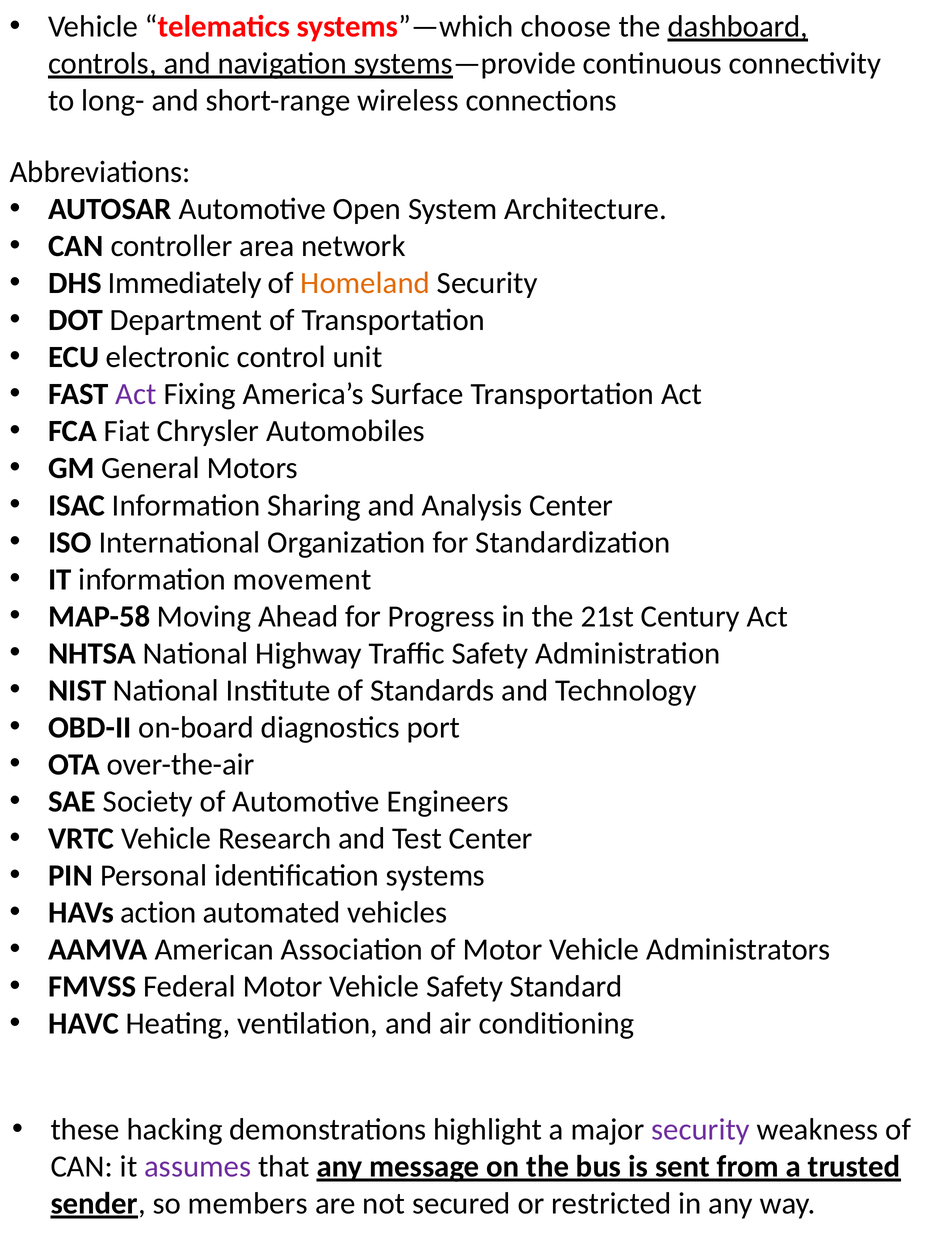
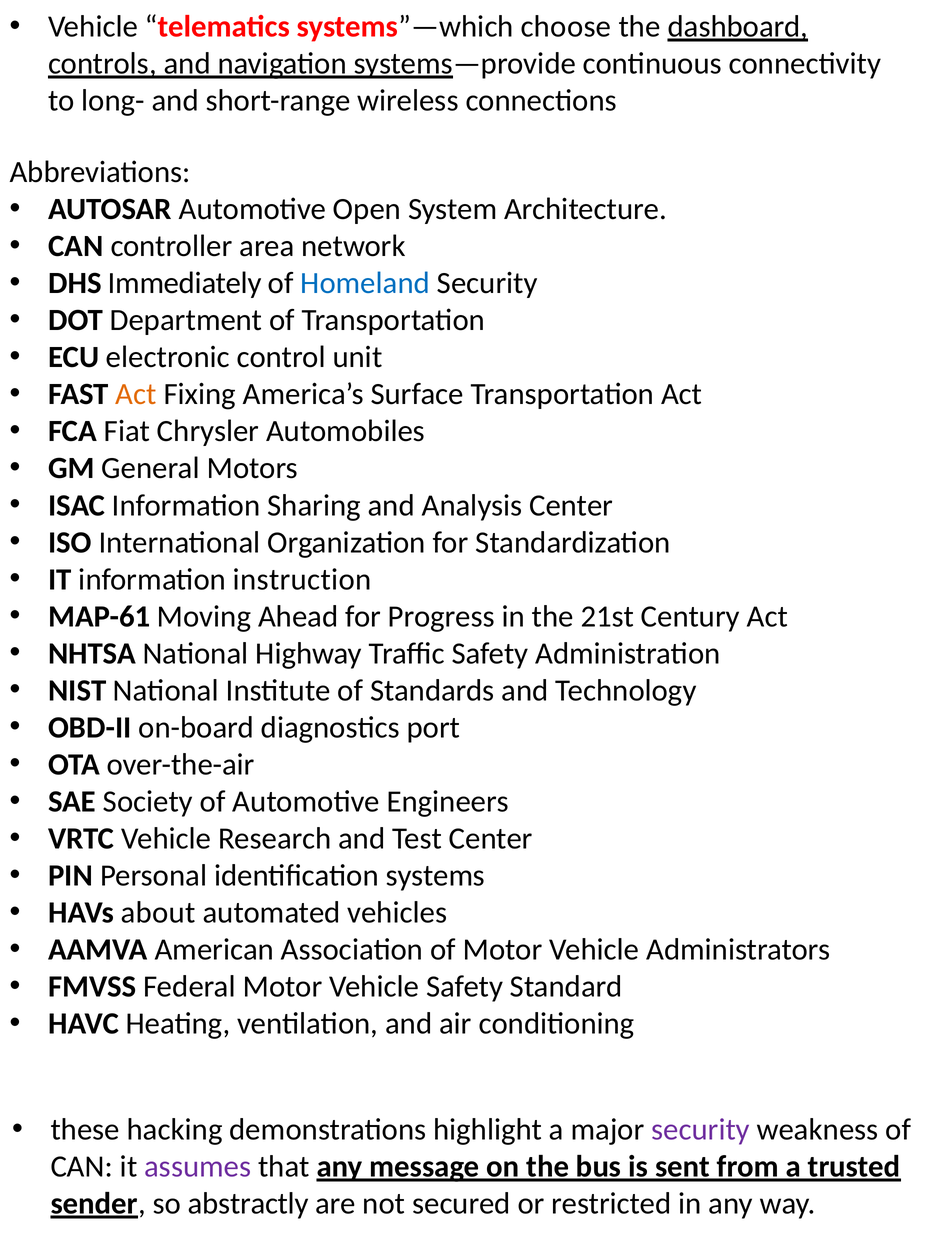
Homeland colour: orange -> blue
Act at (136, 394) colour: purple -> orange
movement: movement -> instruction
MAP-58: MAP-58 -> MAP-61
action: action -> about
members: members -> abstractly
